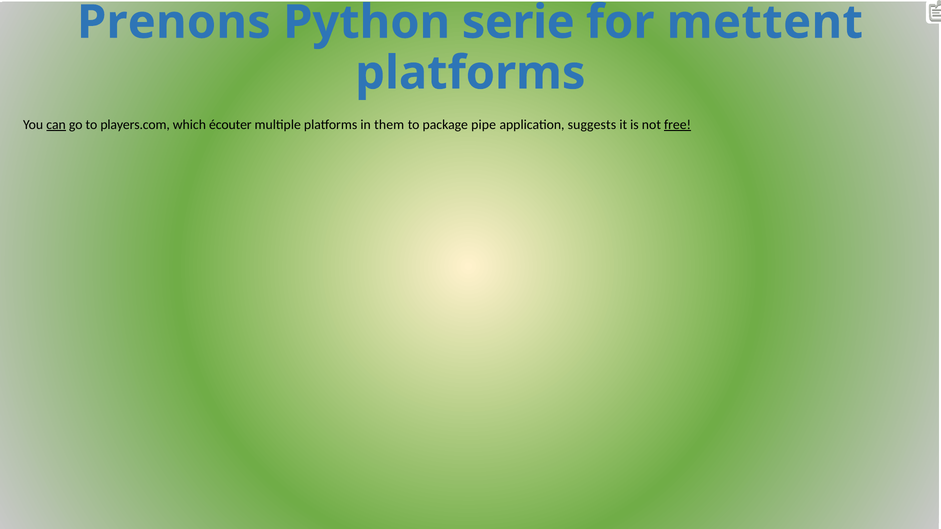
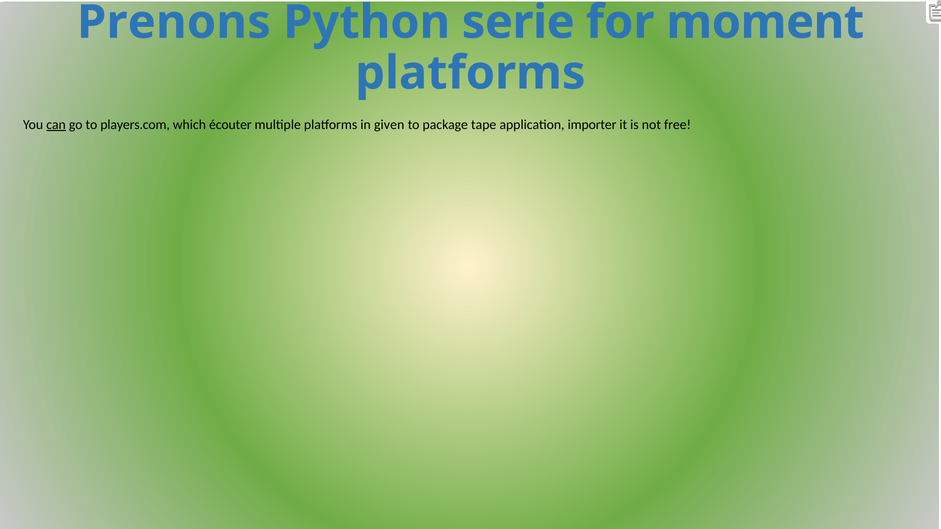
mettent: mettent -> moment
them: them -> given
pipe: pipe -> tape
suggests: suggests -> importer
free underline: present -> none
